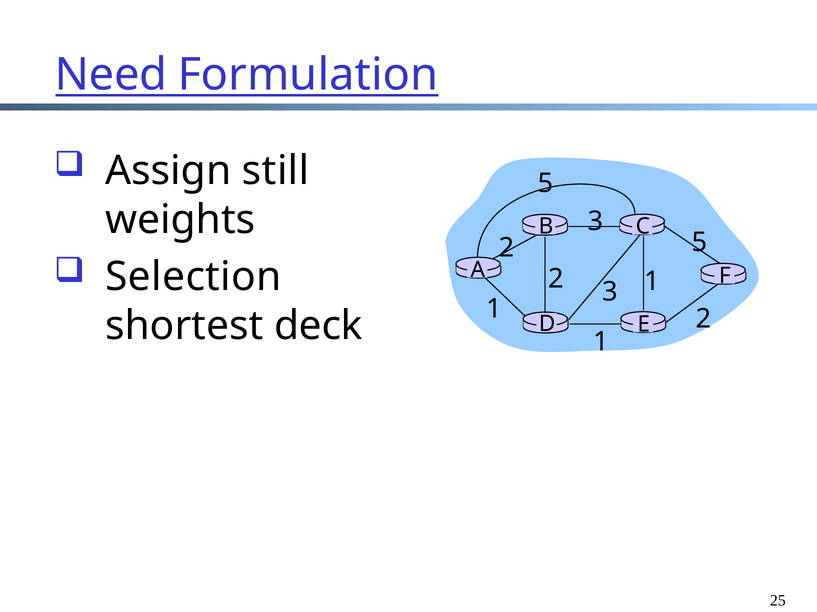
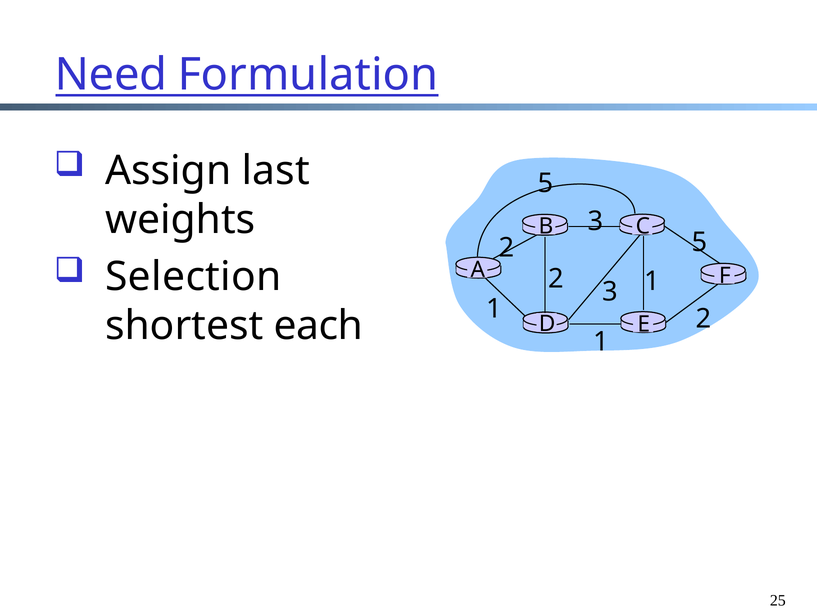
still: still -> last
deck: deck -> each
